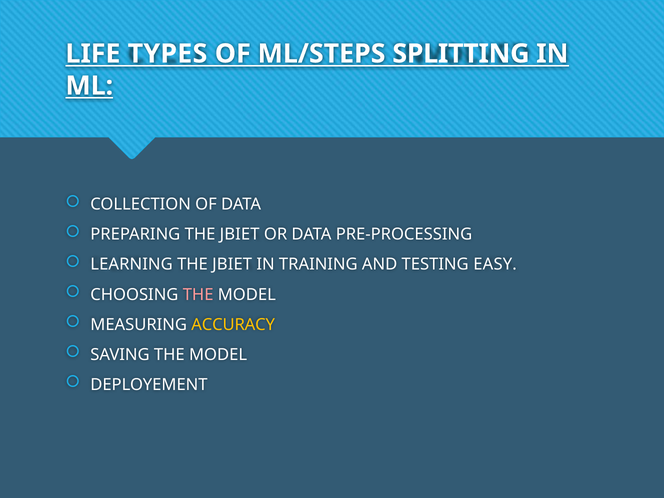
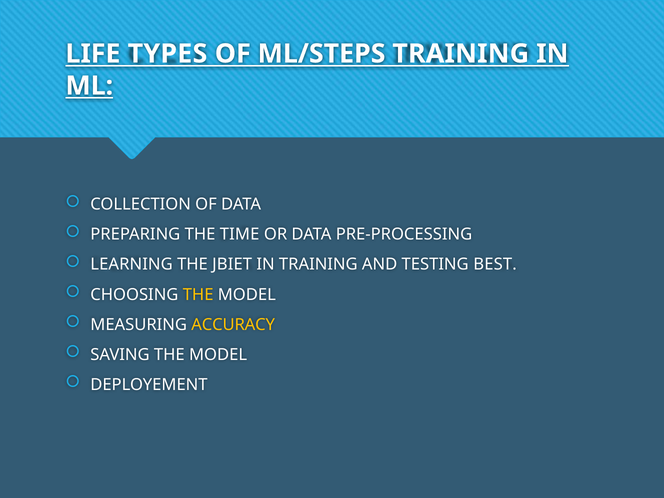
ML/STEPS SPLITTING: SPLITTING -> TRAINING
PREPARING THE JBIET: JBIET -> TIME
EASY: EASY -> BEST
THE at (198, 295) colour: pink -> yellow
